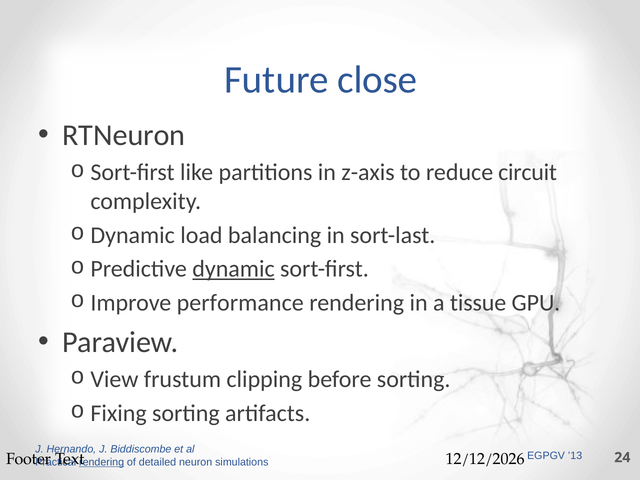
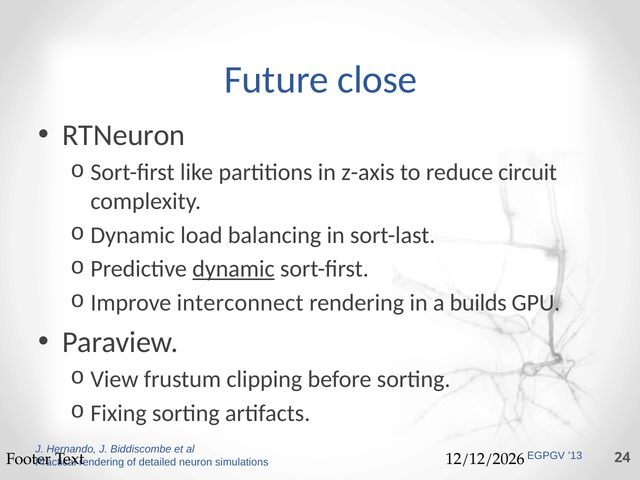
performance: performance -> interconnect
tissue: tissue -> builds
rendering at (102, 462) underline: present -> none
